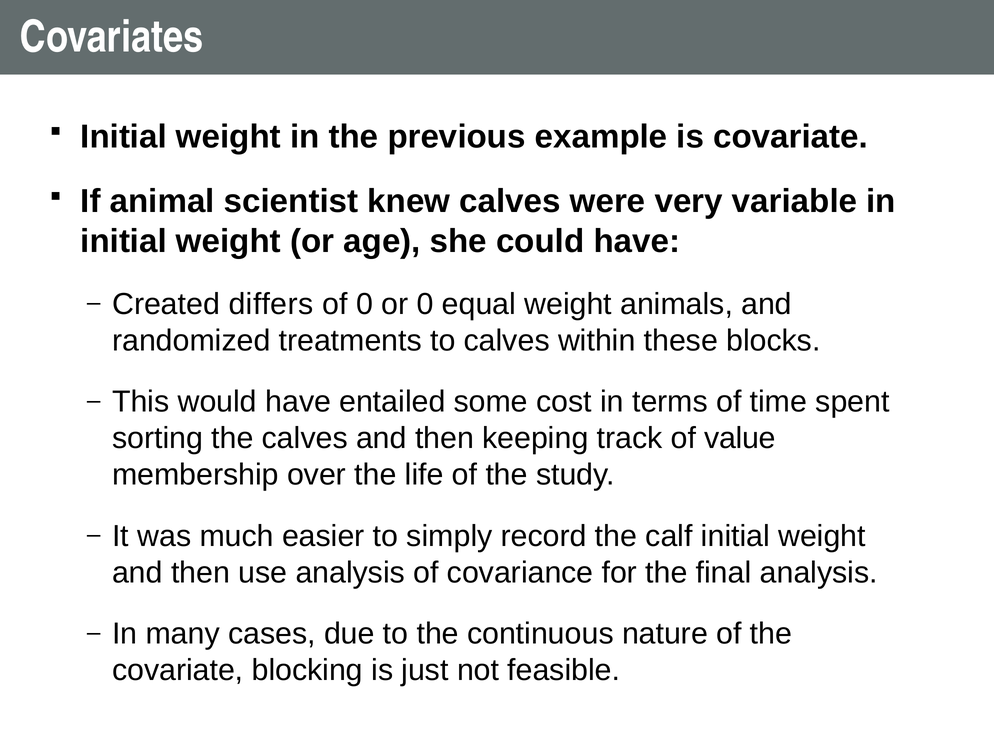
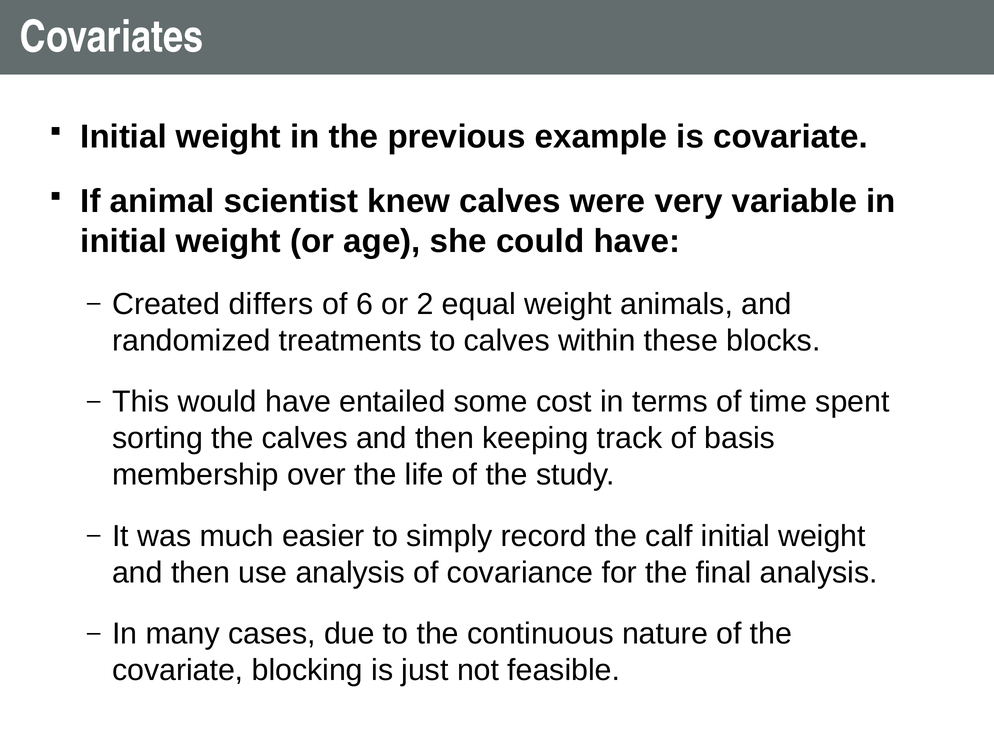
of 0: 0 -> 6
or 0: 0 -> 2
value: value -> basis
